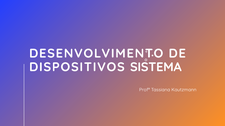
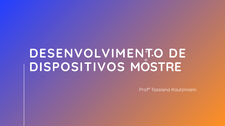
SISTEMA: SISTEMA -> MOSTRE
